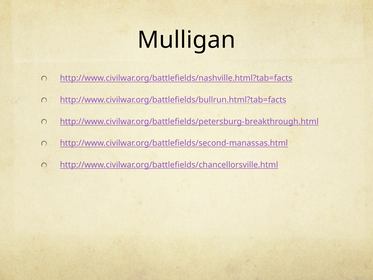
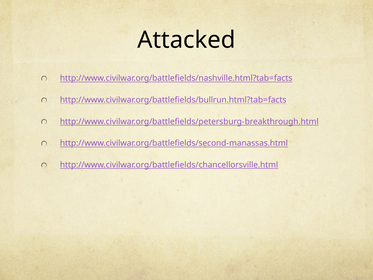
Mulligan: Mulligan -> Attacked
